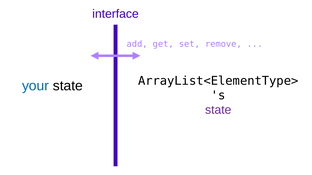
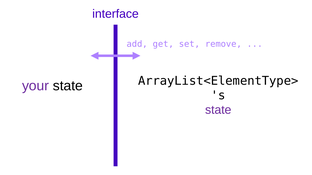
your colour: blue -> purple
